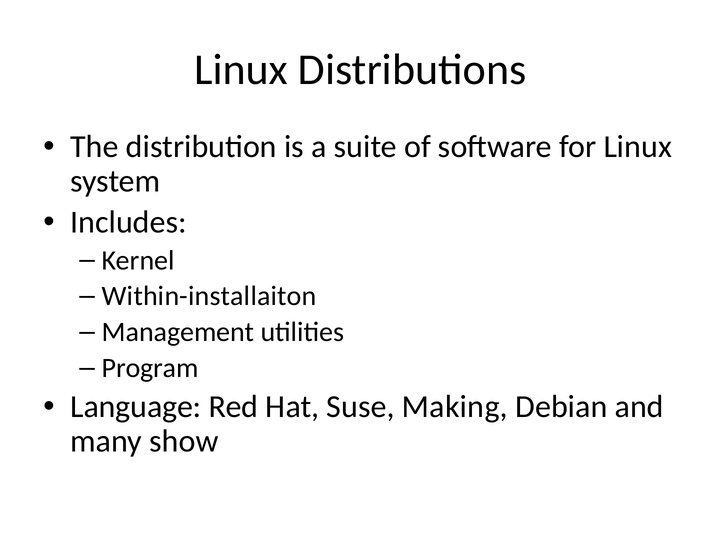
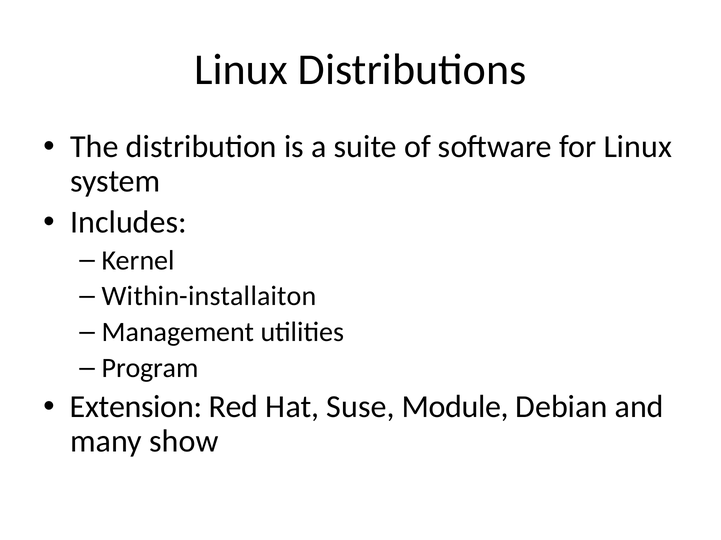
Language: Language -> Extension
Making: Making -> Module
